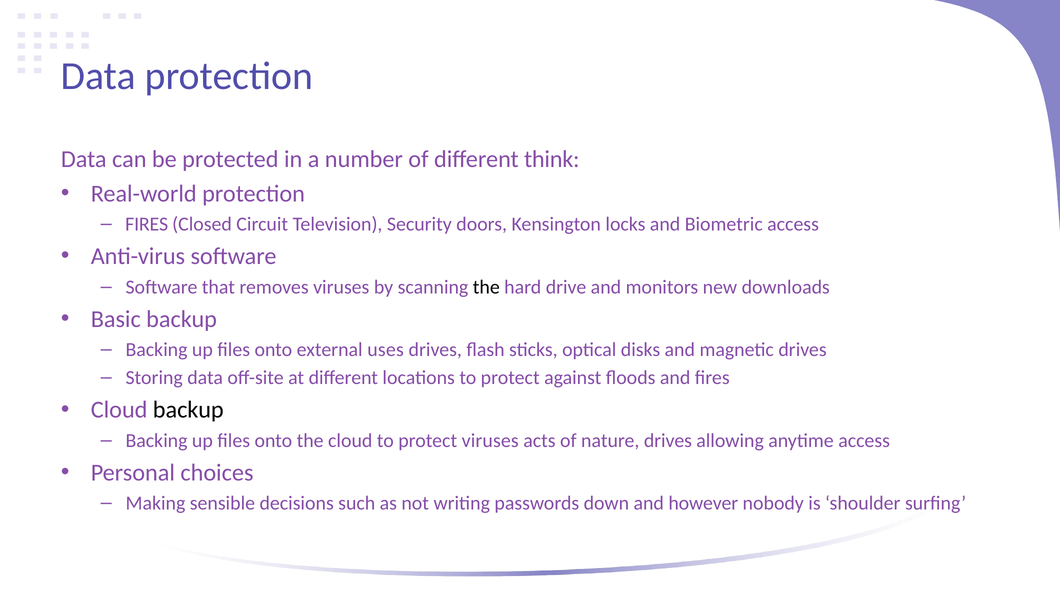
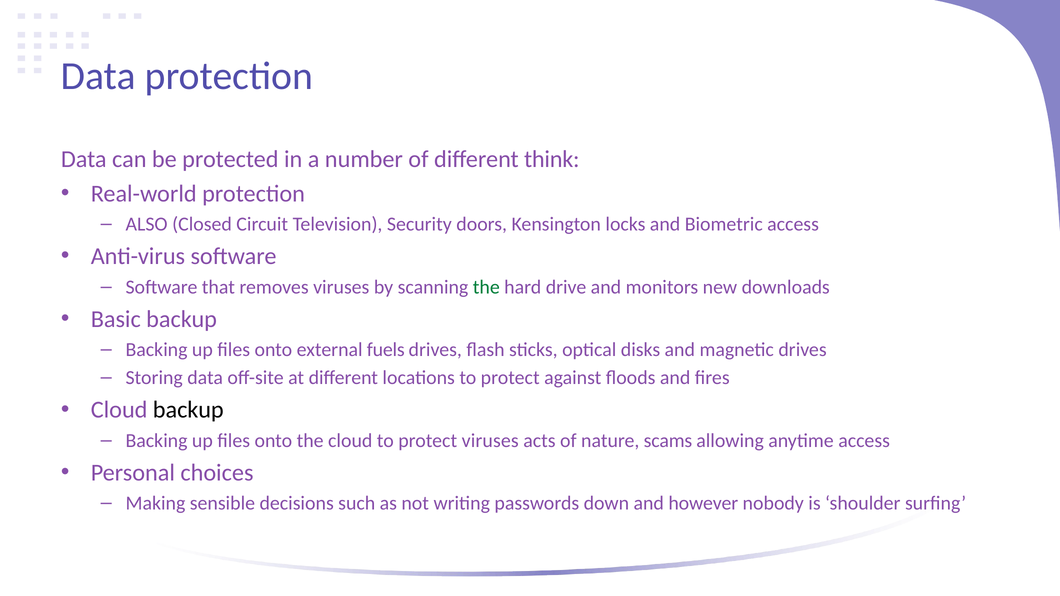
FIRES at (147, 224): FIRES -> ALSO
the at (486, 287) colour: black -> green
uses: uses -> fuels
nature drives: drives -> scams
